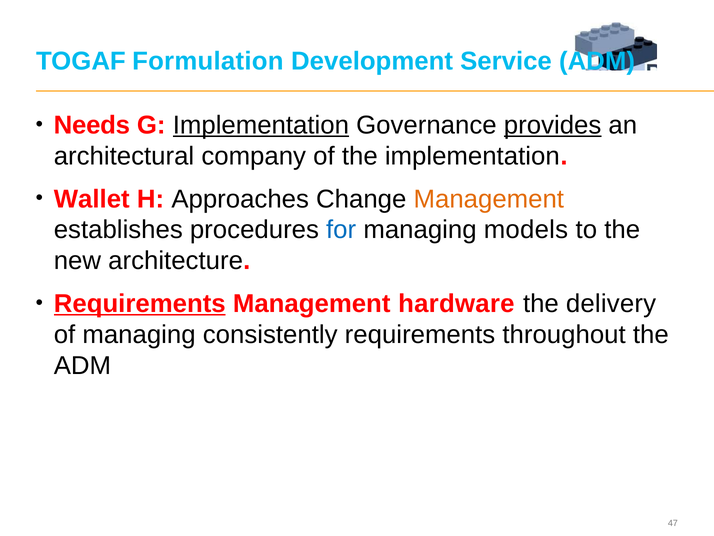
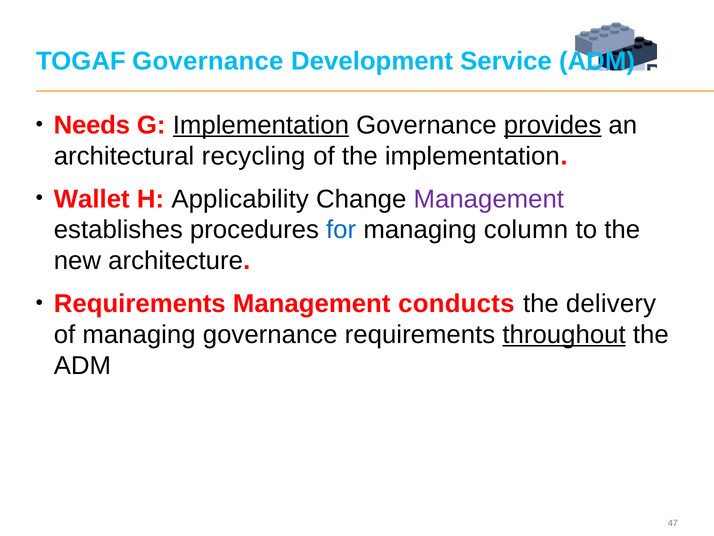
TOGAF Formulation: Formulation -> Governance
company: company -> recycling
Approaches: Approaches -> Applicability
Management at (489, 199) colour: orange -> purple
models: models -> column
Requirements at (140, 303) underline: present -> none
hardware: hardware -> conducts
managing consistently: consistently -> governance
throughout underline: none -> present
